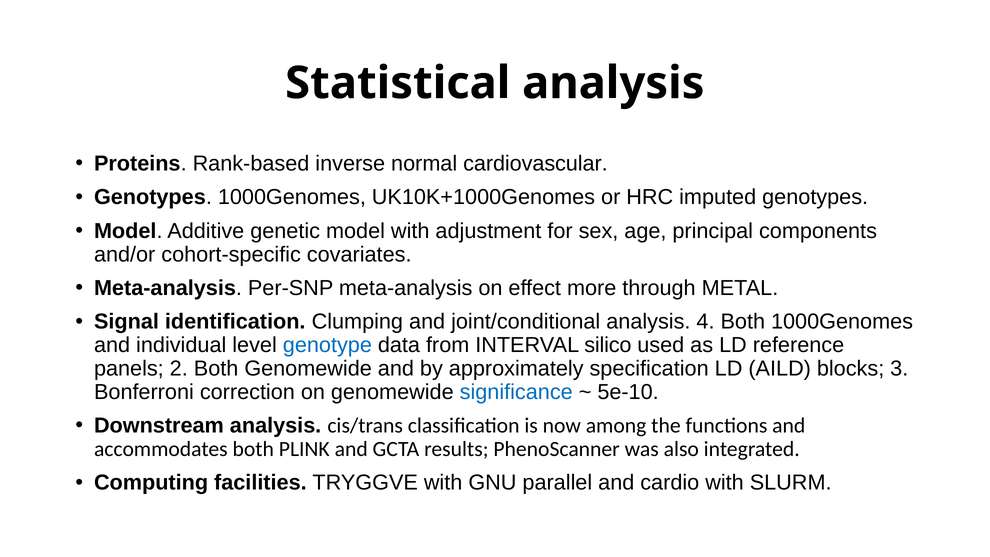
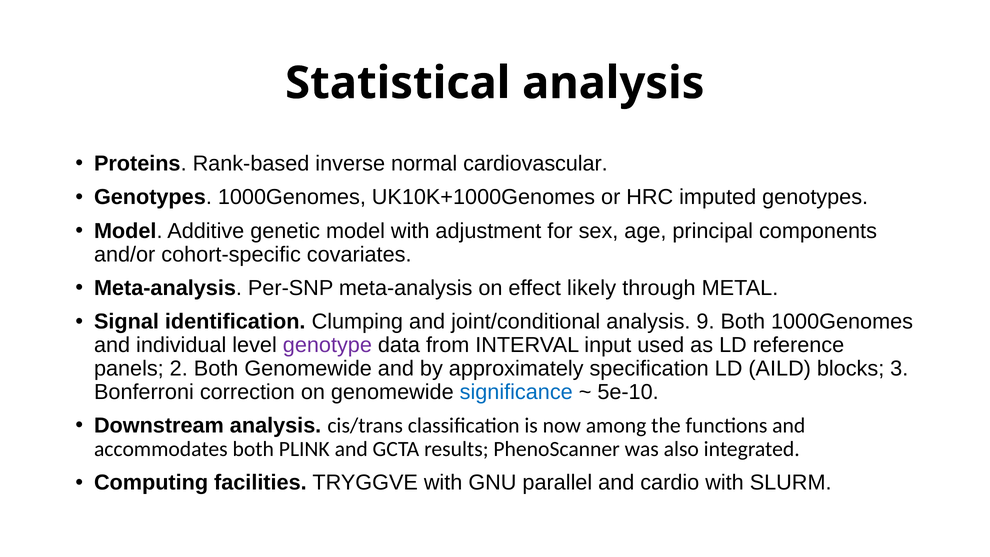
more: more -> likely
4: 4 -> 9
genotype colour: blue -> purple
silico: silico -> input
